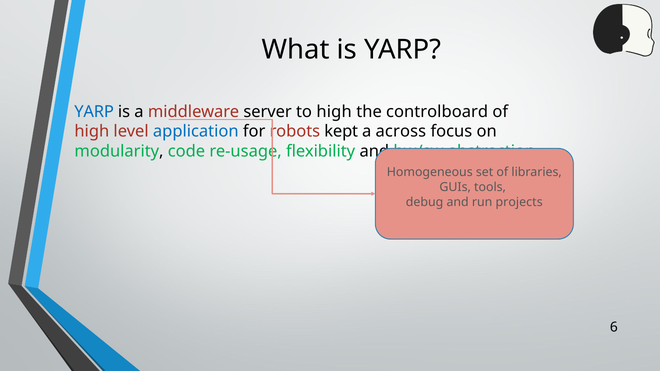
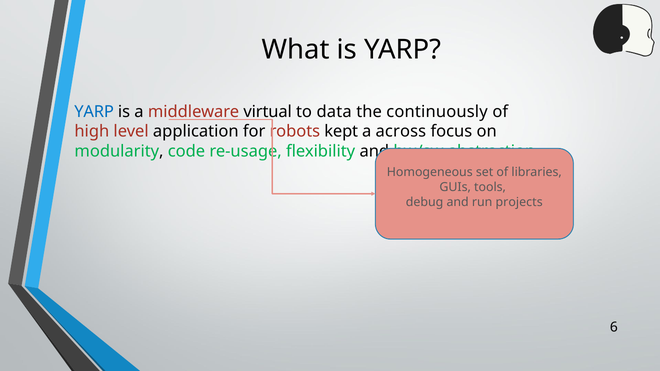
server: server -> virtual
to high: high -> data
controlboard: controlboard -> continuously
application colour: blue -> black
